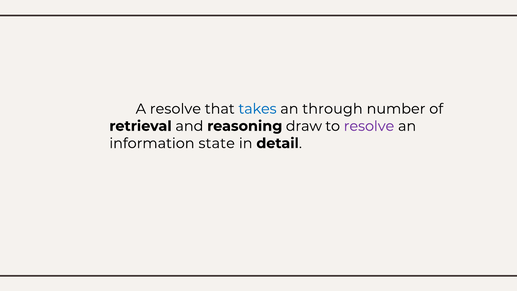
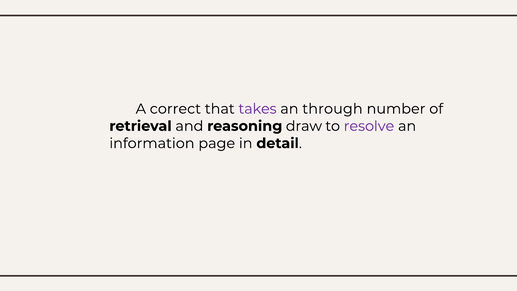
A resolve: resolve -> correct
takes colour: blue -> purple
state: state -> page
